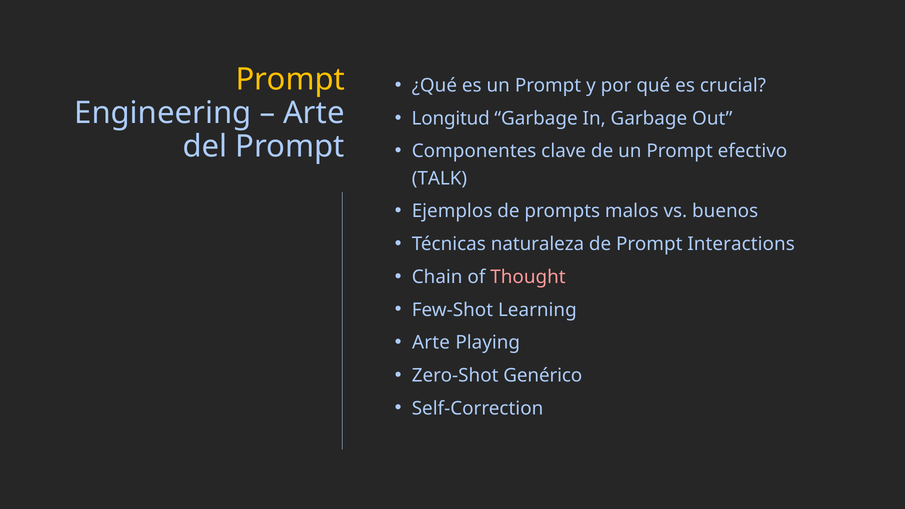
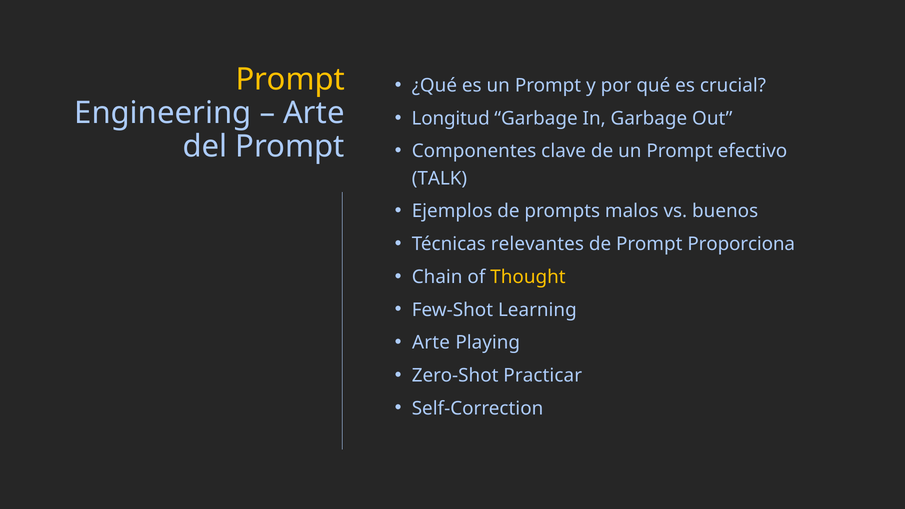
naturaleza: naturaleza -> relevantes
Interactions: Interactions -> Proporciona
Thought colour: pink -> yellow
Genérico: Genérico -> Practicar
